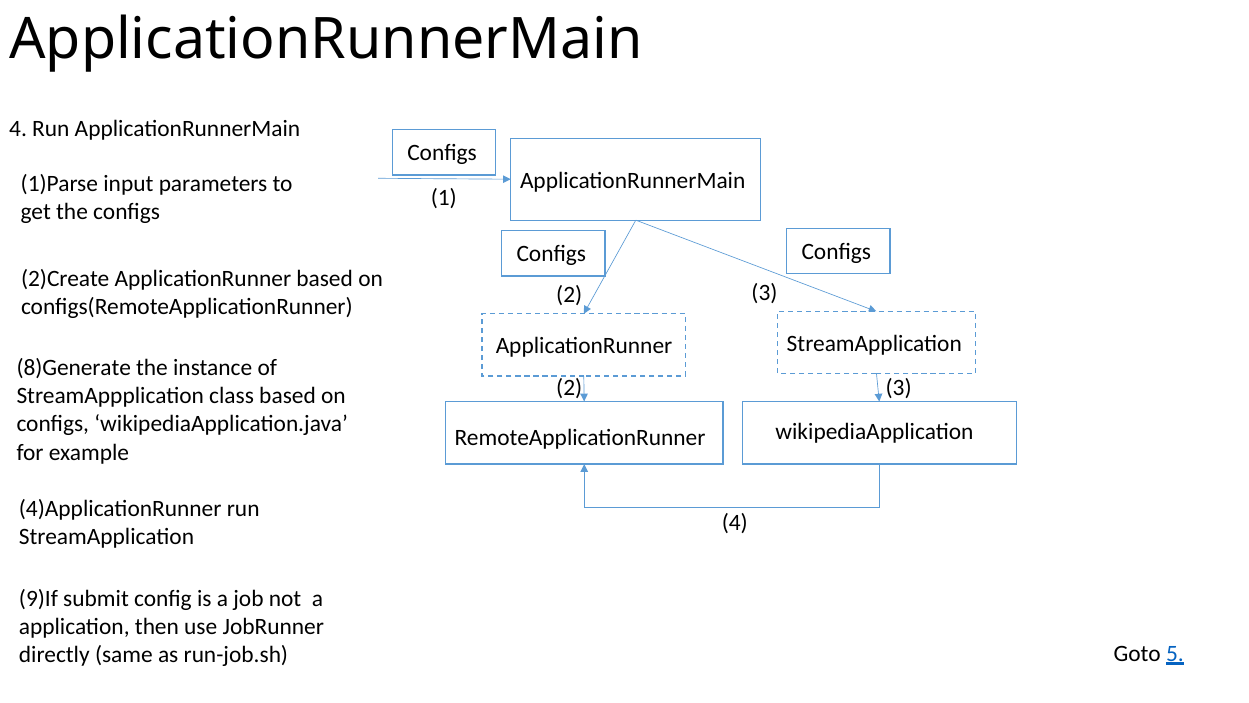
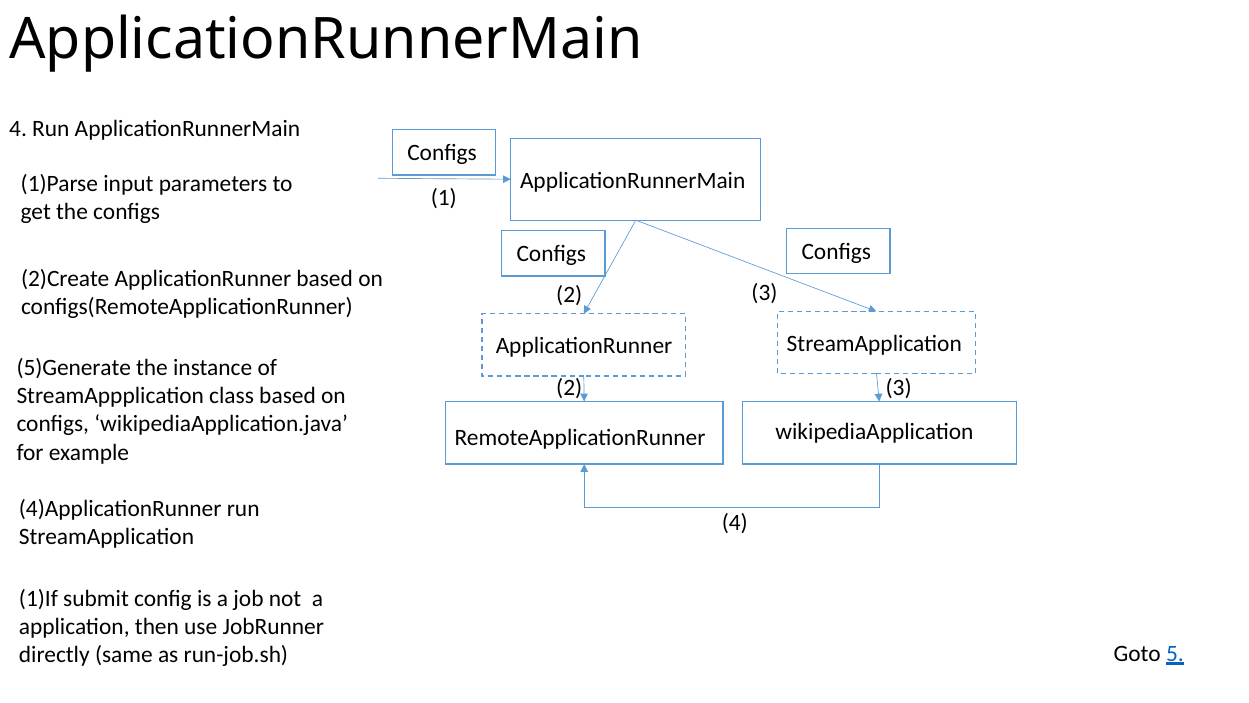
8)Generate: 8)Generate -> 5)Generate
9)If: 9)If -> 1)If
